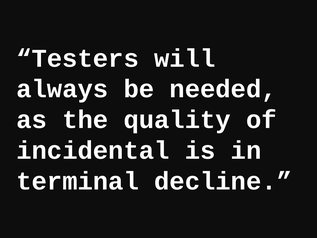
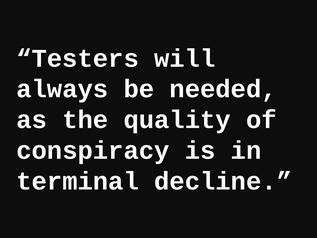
incidental: incidental -> conspiracy
